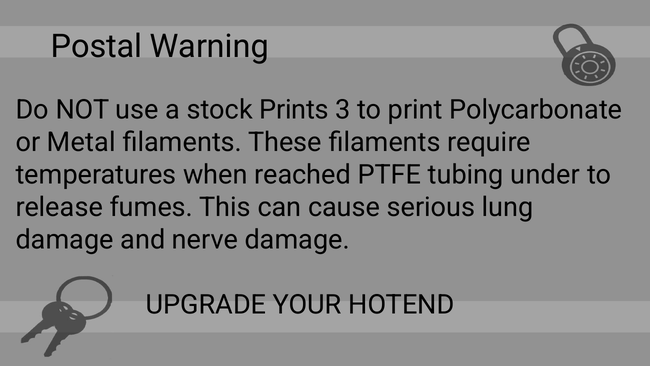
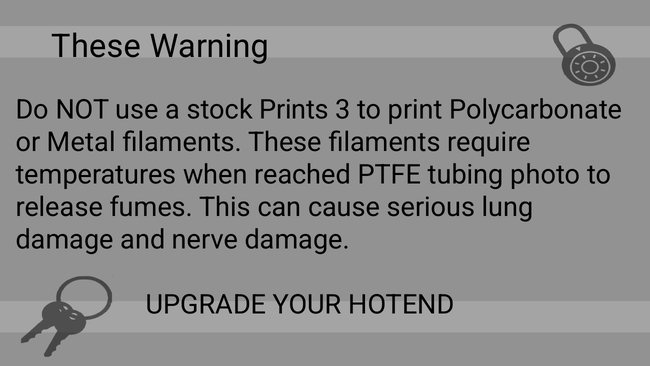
Postal at (97, 46): Postal -> These
under: under -> photo
